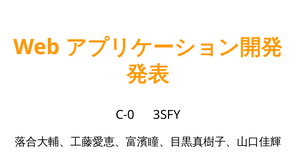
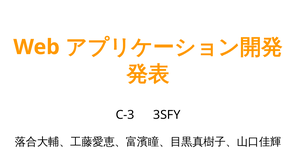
C-0: C-0 -> C-3
